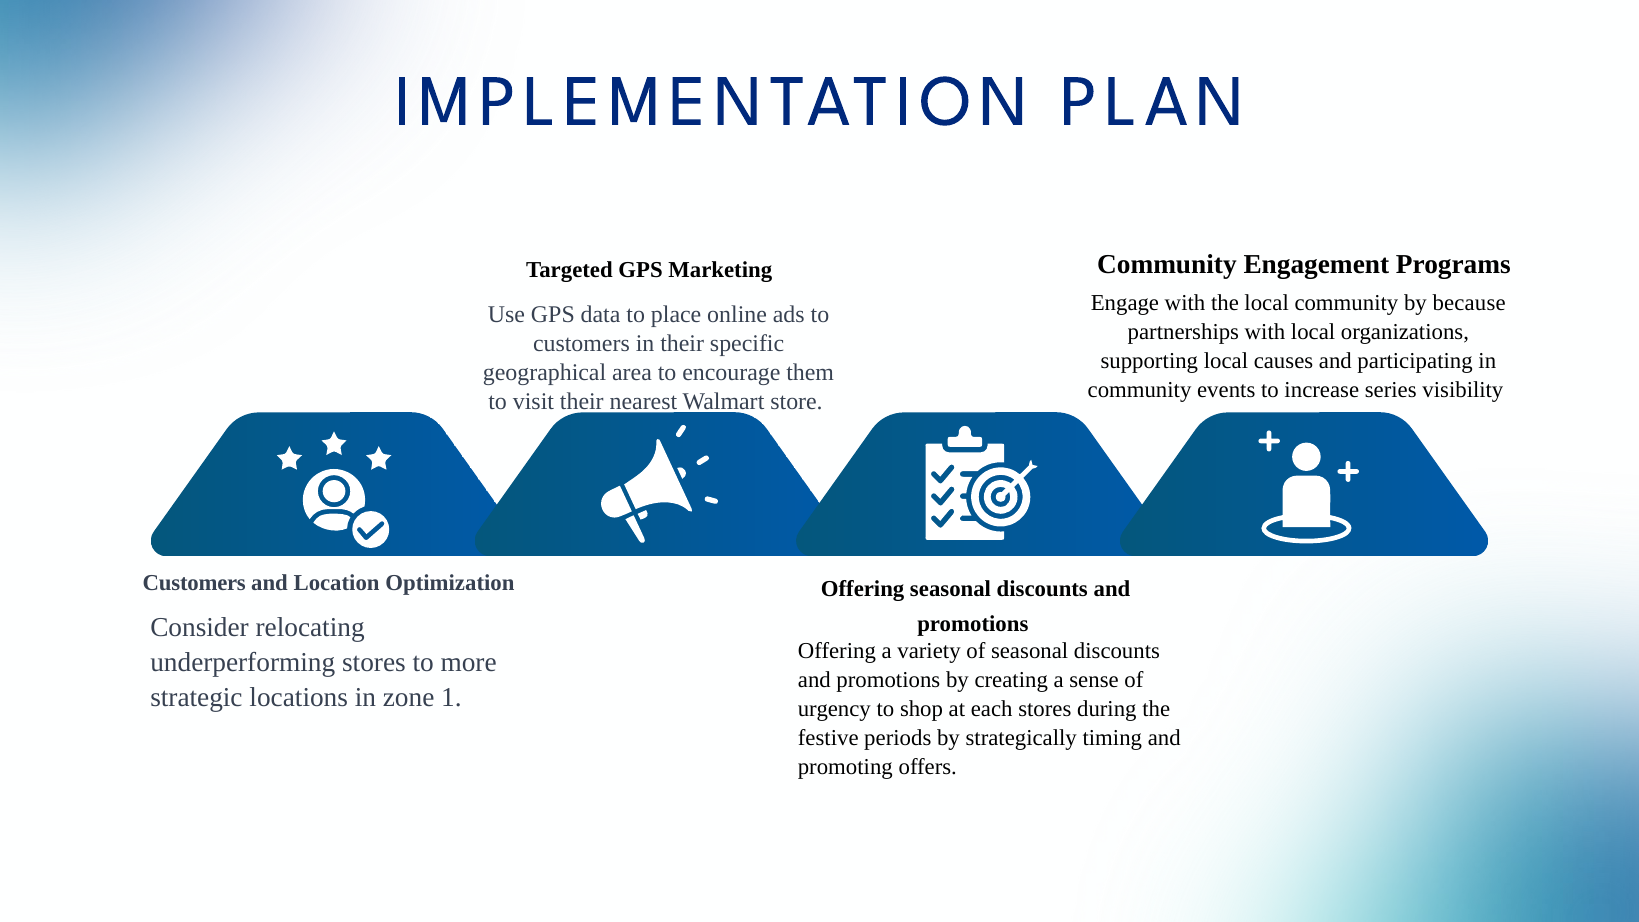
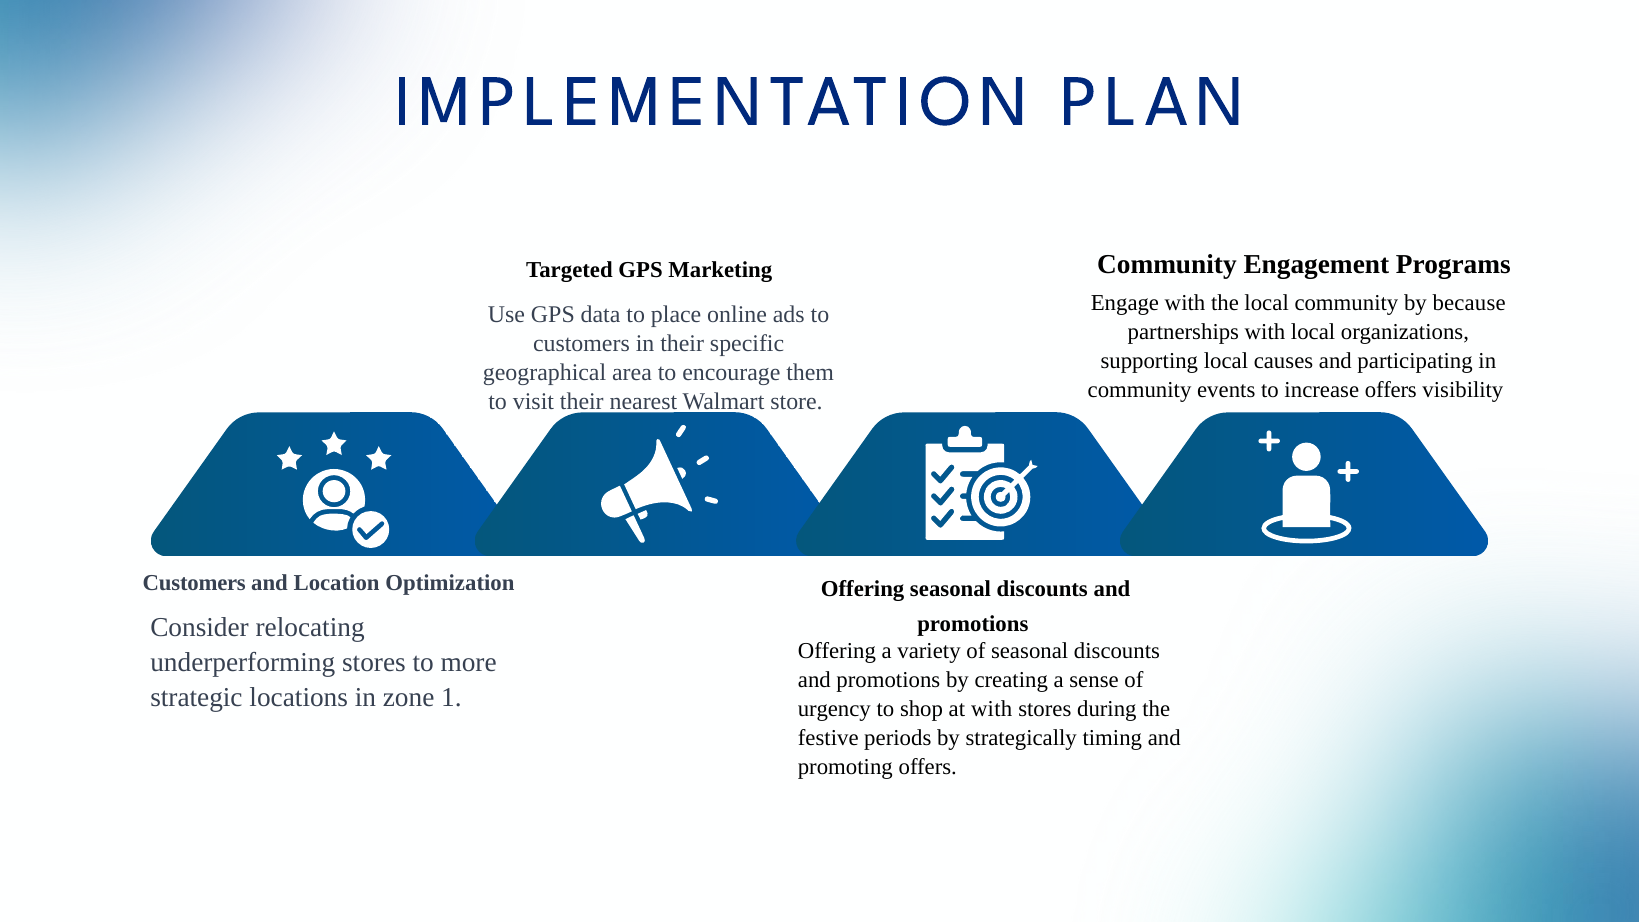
increase series: series -> offers
at each: each -> with
